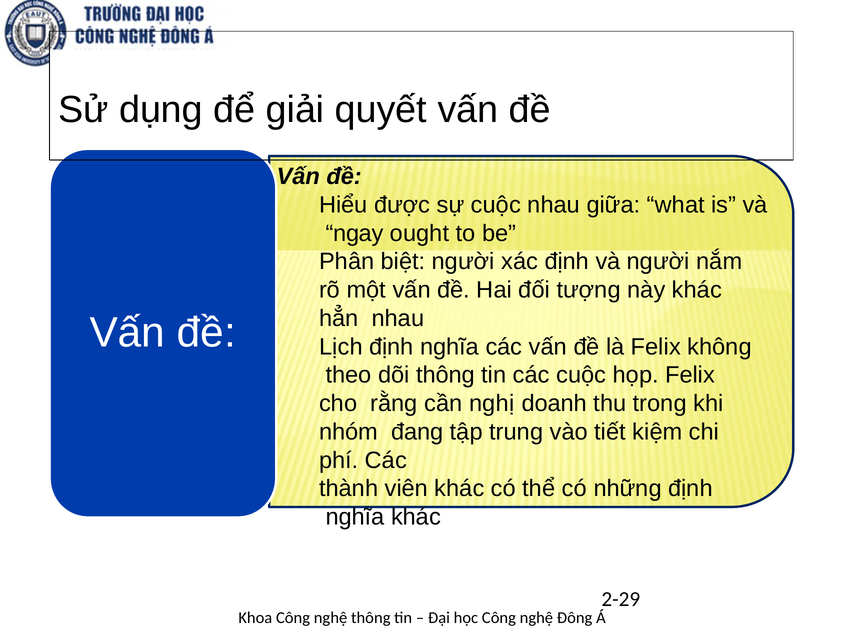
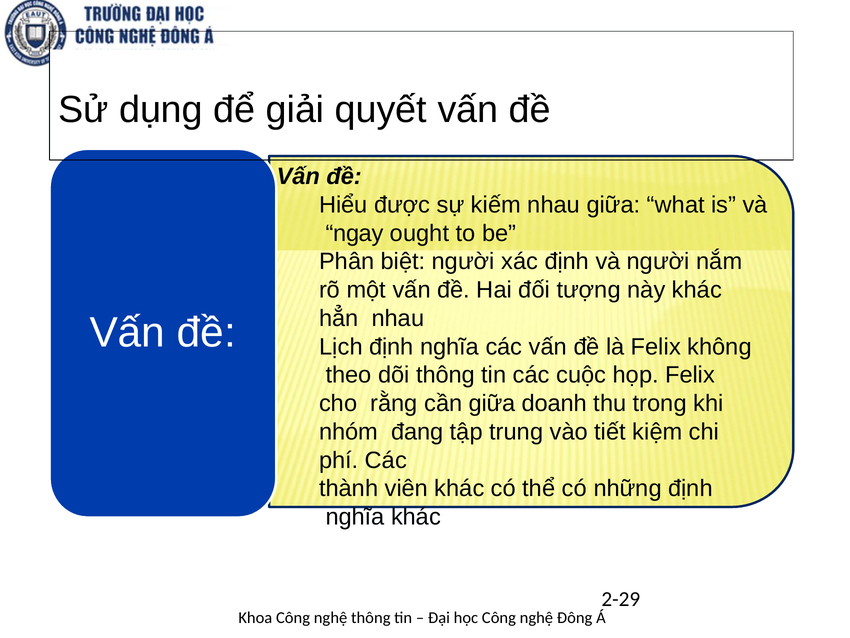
sự cuộc: cuộc -> kiếm
cần nghị: nghị -> giữa
